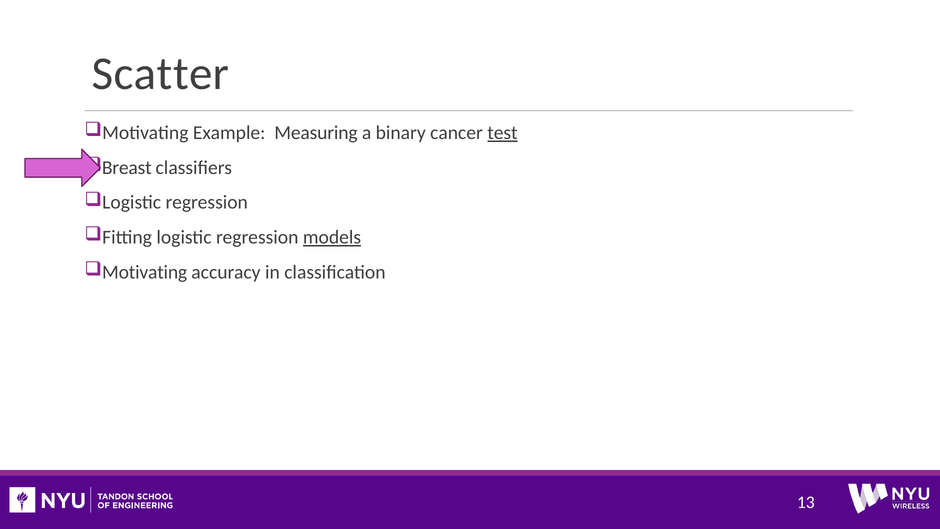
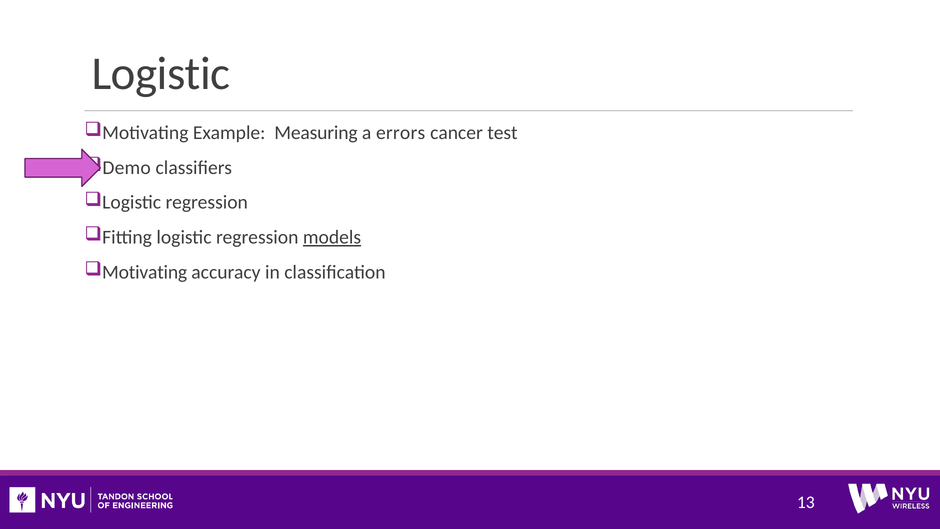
Scatter at (160, 74): Scatter -> Logistic
binary: binary -> errors
test underline: present -> none
Breast: Breast -> Demo
